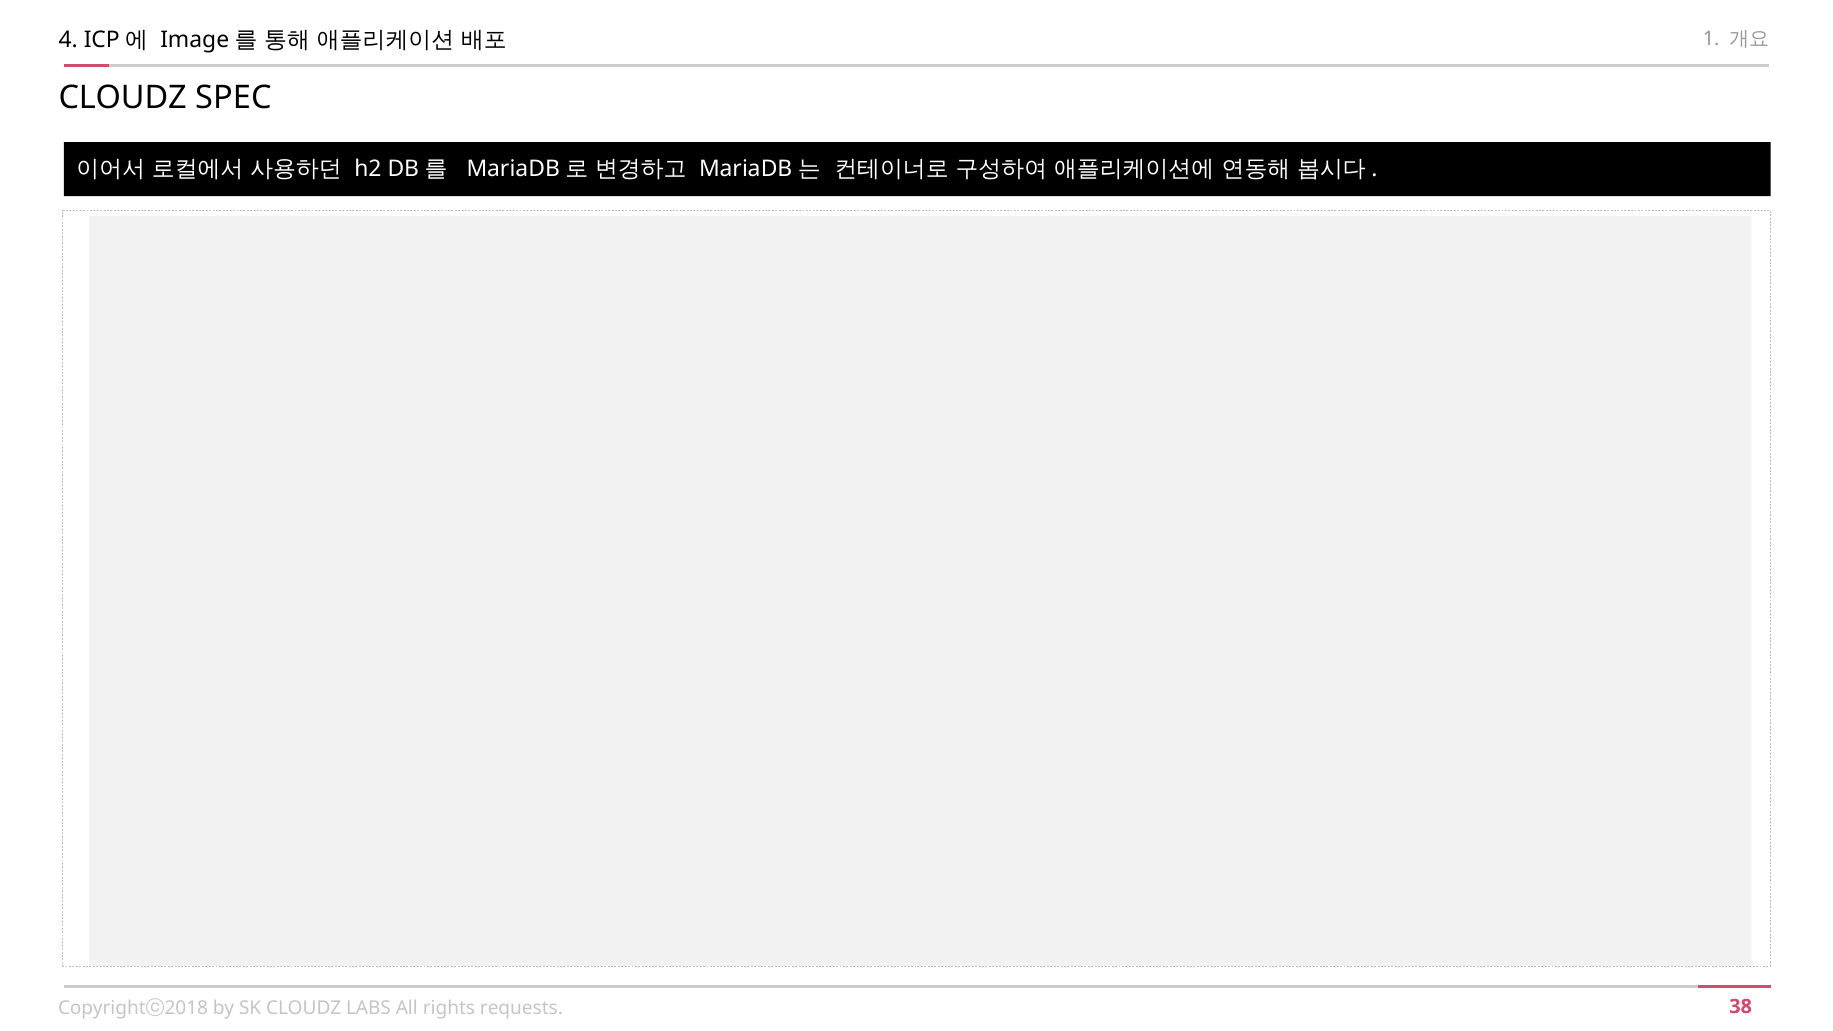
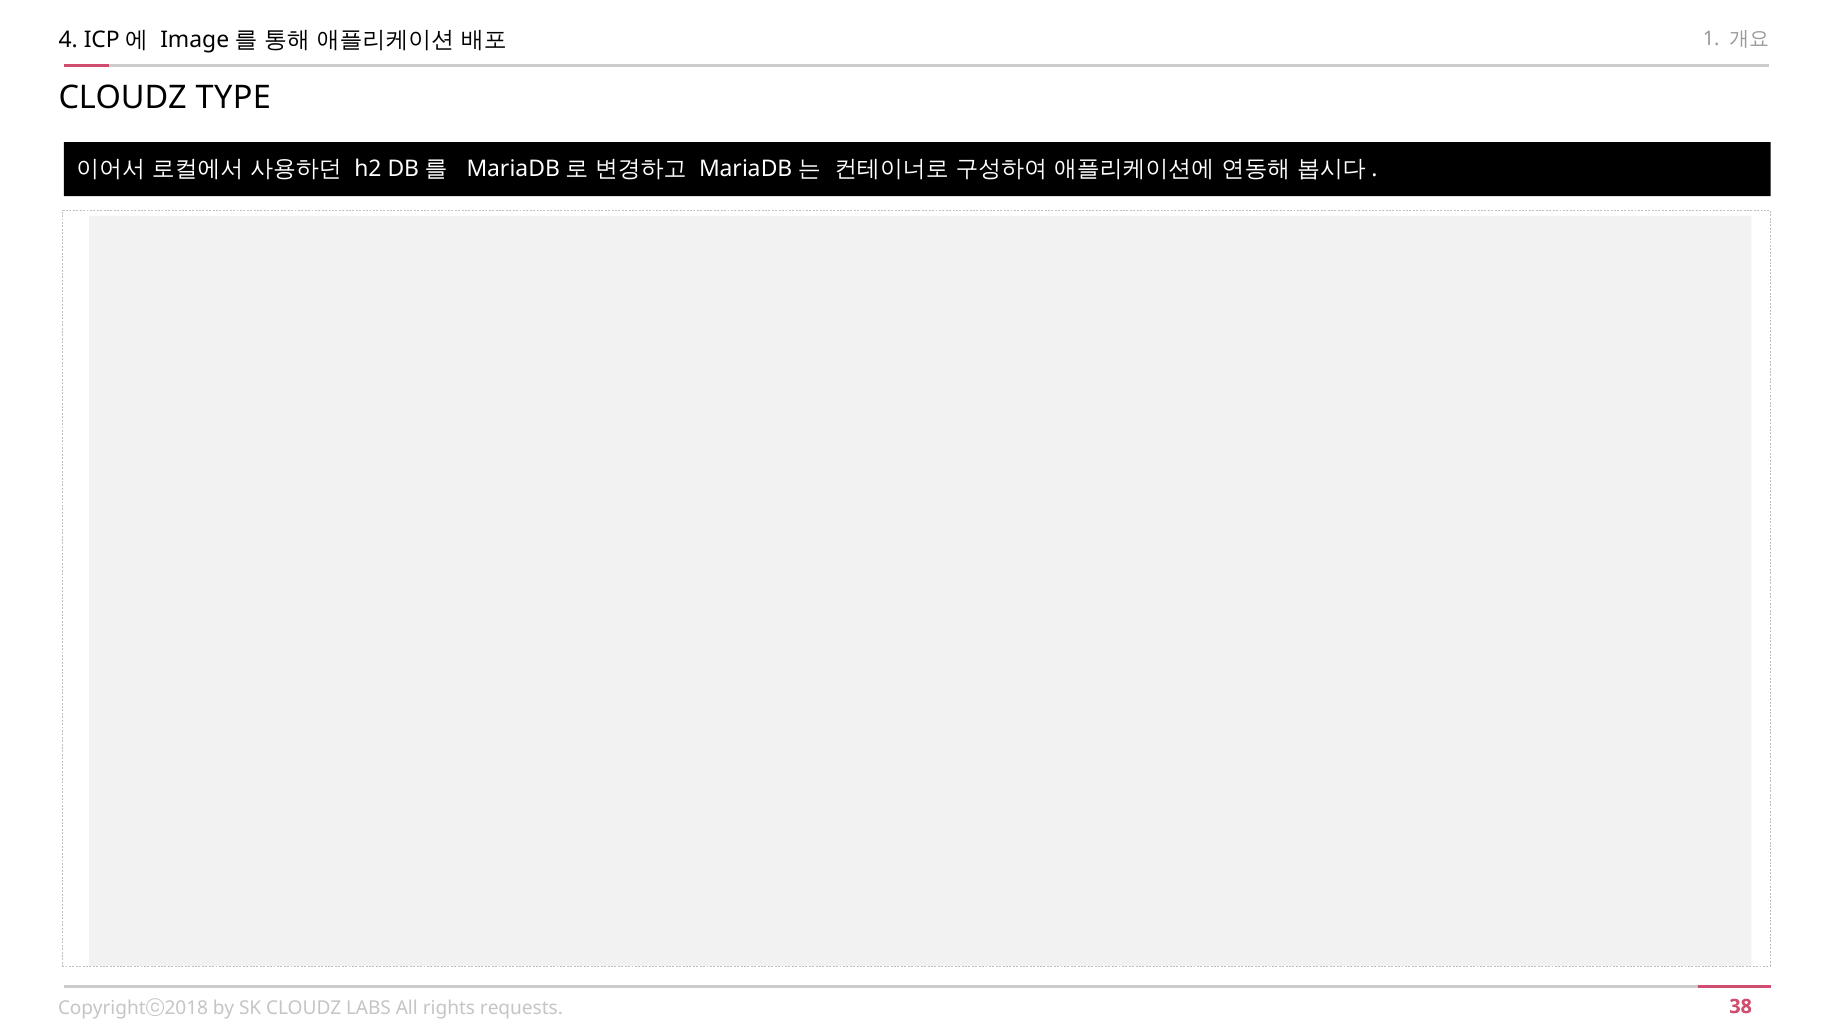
CLOUDZ SPEC: SPEC -> TYPE
